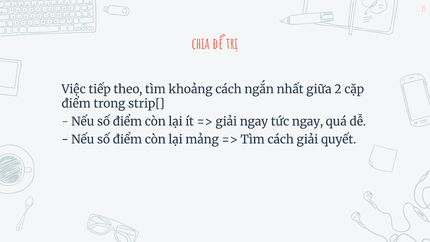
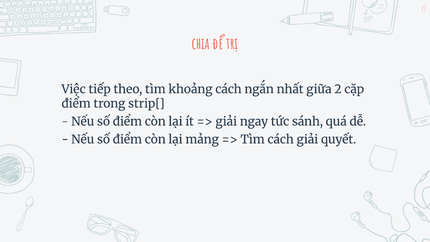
tức ngay: ngay -> sánh
